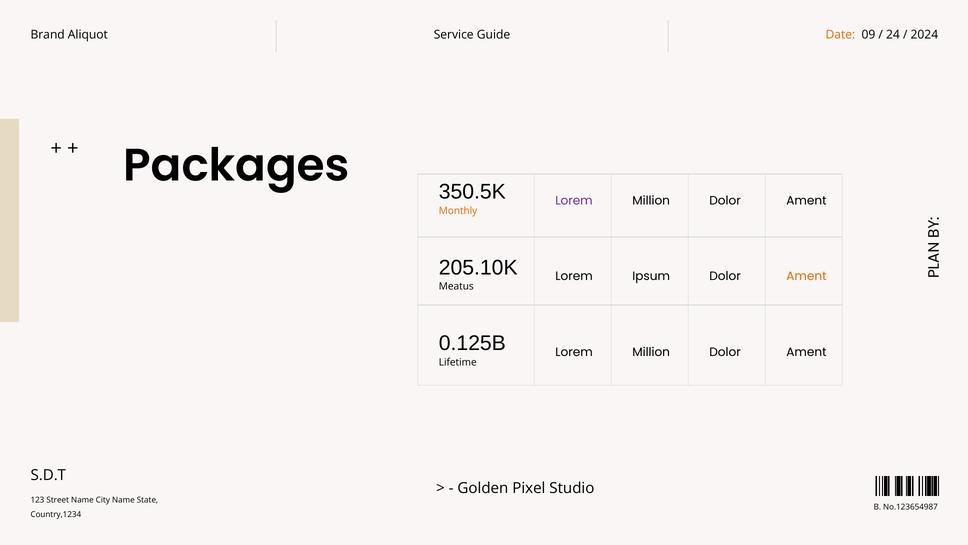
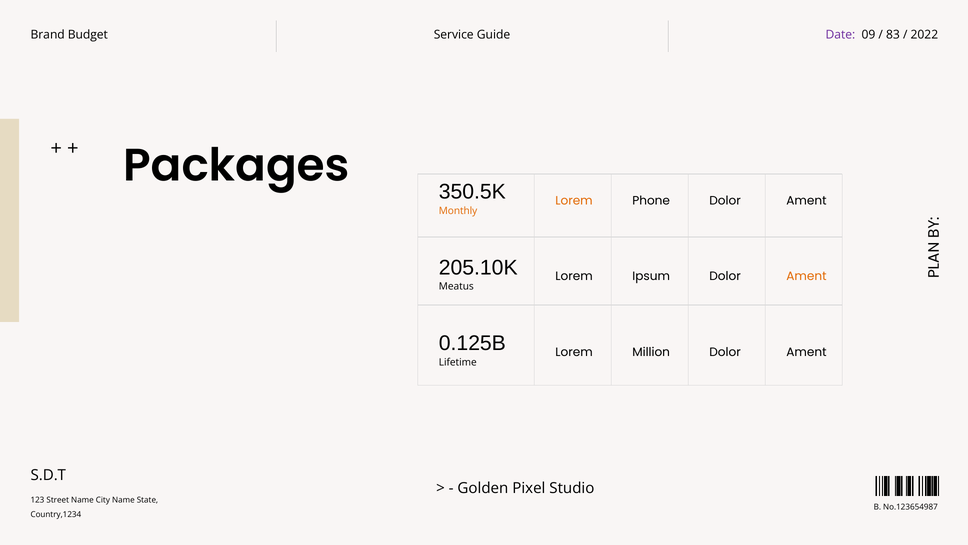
Aliquot: Aliquot -> Budget
Date colour: orange -> purple
24: 24 -> 83
2024: 2024 -> 2022
Lorem at (574, 200) colour: purple -> orange
Million at (651, 200): Million -> Phone
